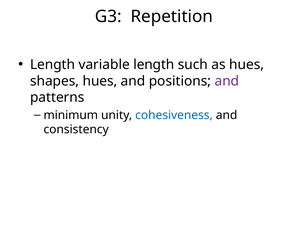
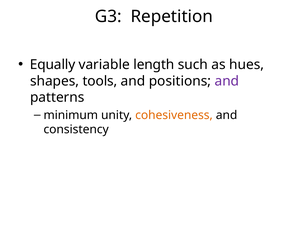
Length at (53, 65): Length -> Equally
shapes hues: hues -> tools
cohesiveness colour: blue -> orange
